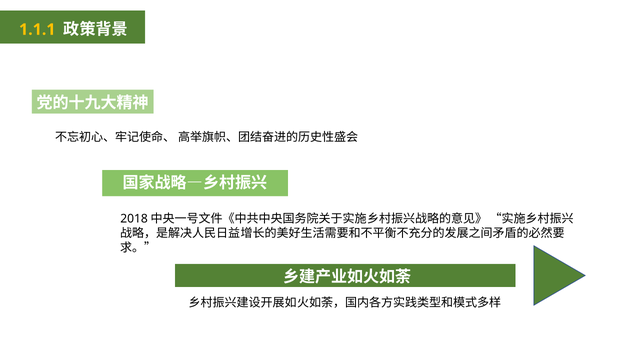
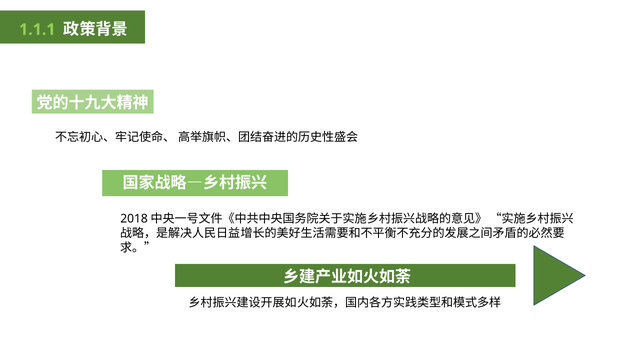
1.1.1 colour: yellow -> light green
